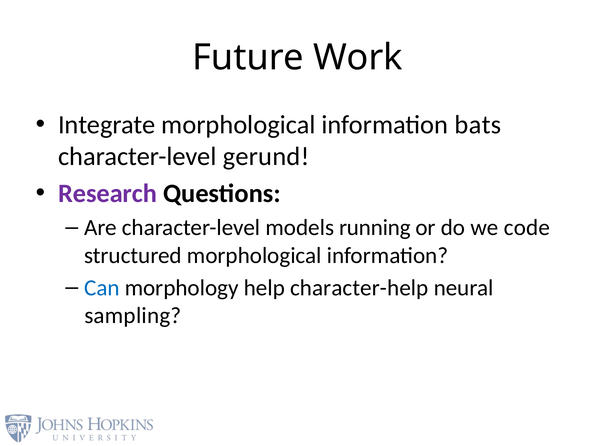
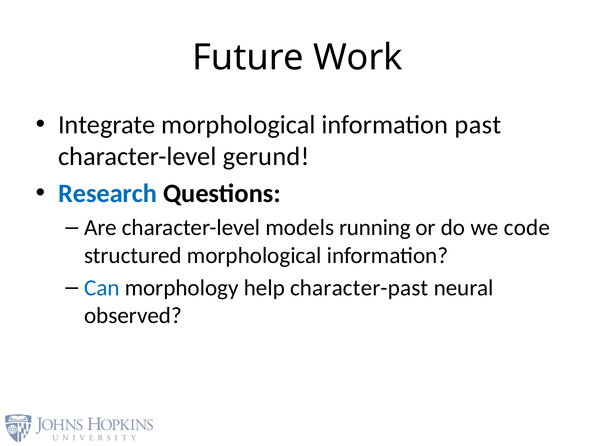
bats: bats -> past
Research colour: purple -> blue
character-help: character-help -> character-past
sampling: sampling -> observed
